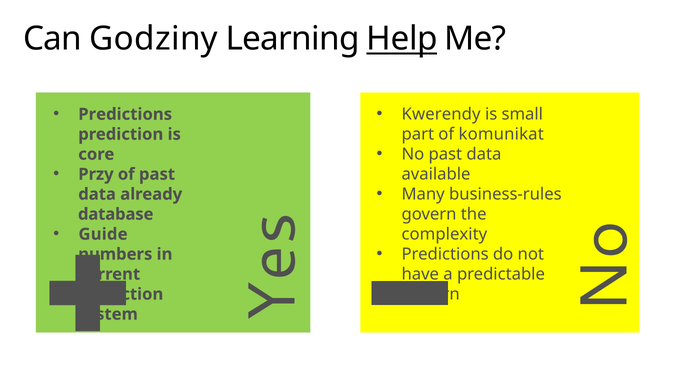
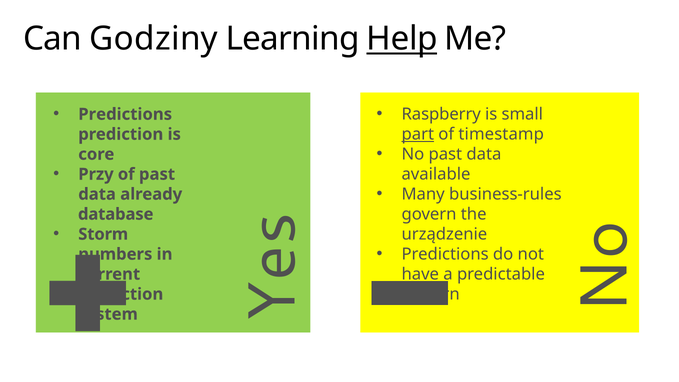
Kwerendy: Kwerendy -> Raspberry
part underline: none -> present
komunikat: komunikat -> timestamp
Guide: Guide -> Storm
complexity: complexity -> urządzenie
